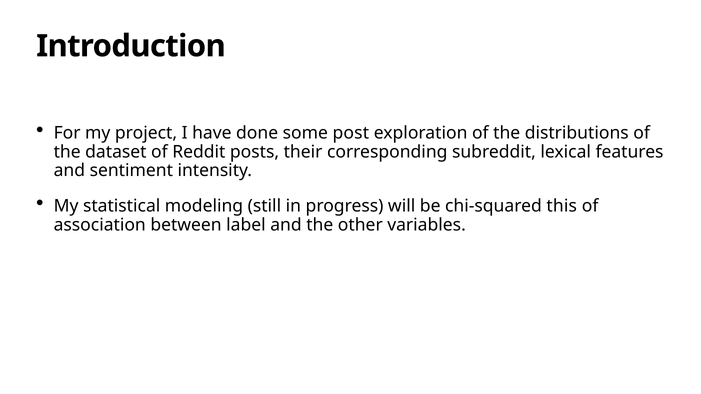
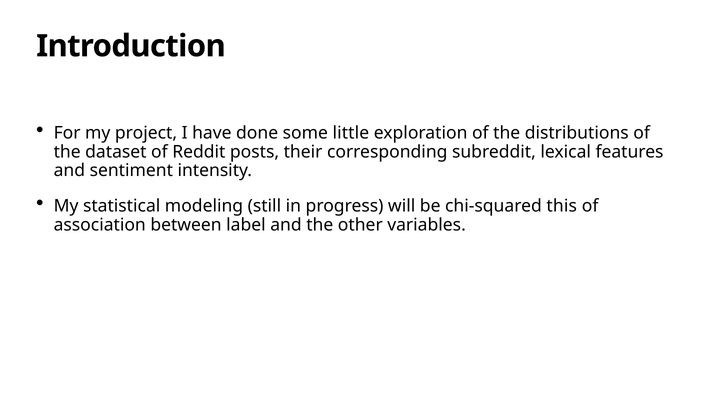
post: post -> little
